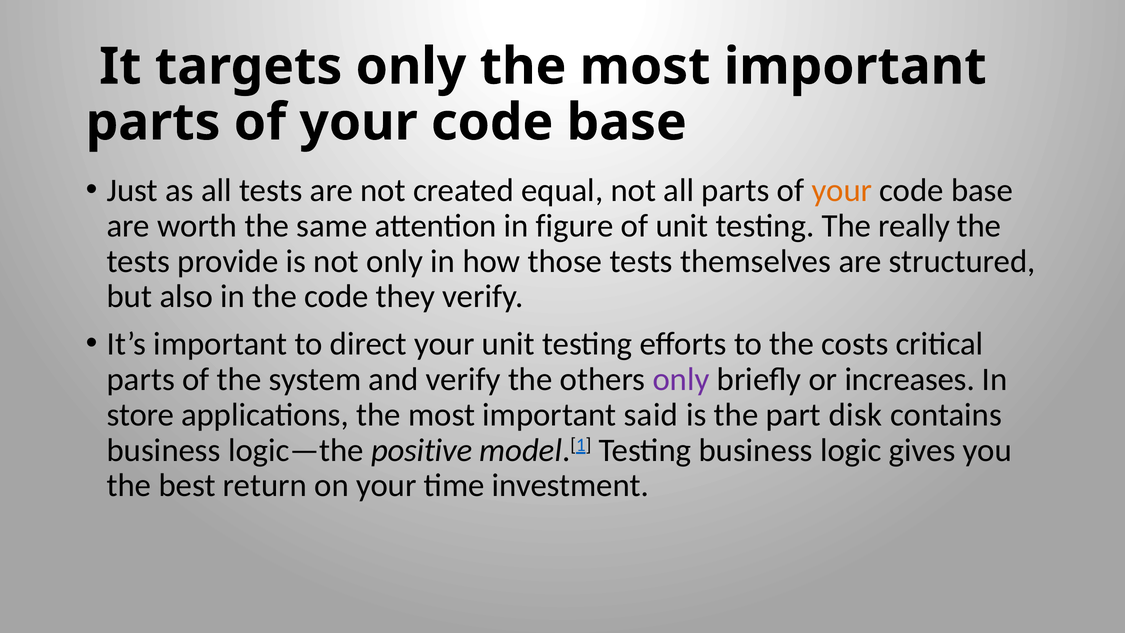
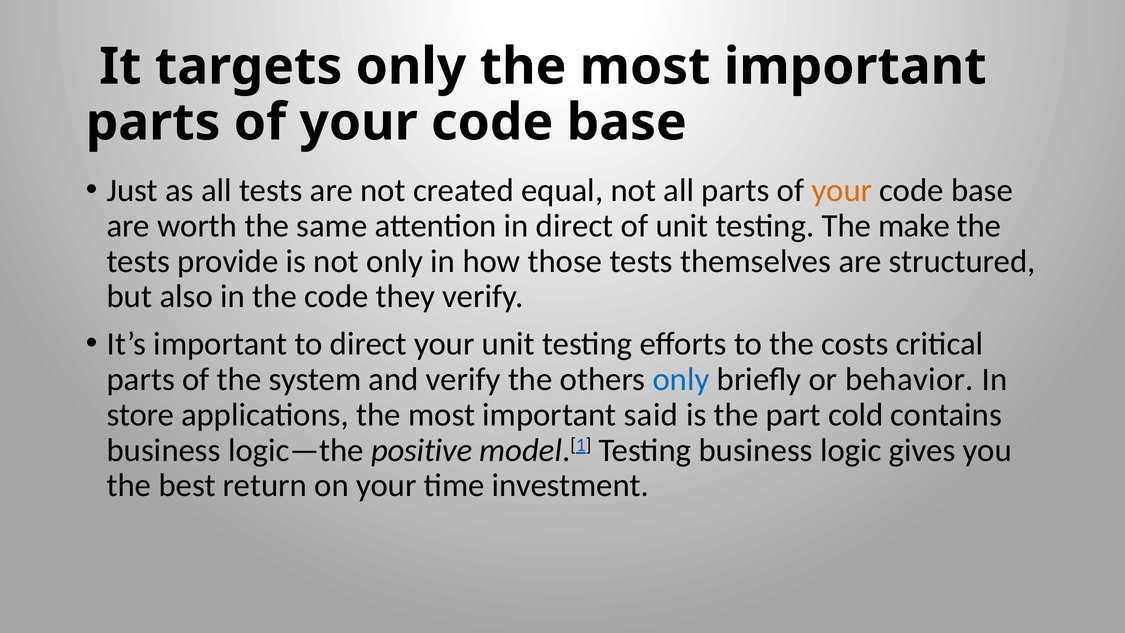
in figure: figure -> direct
really: really -> make
only at (681, 379) colour: purple -> blue
increases: increases -> behavior
disk: disk -> cold
